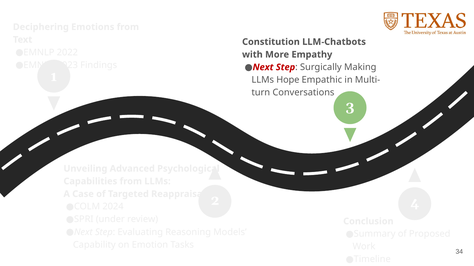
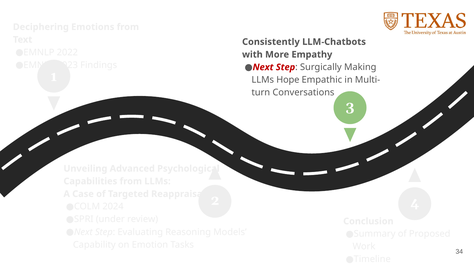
Constitution: Constitution -> Consistently
